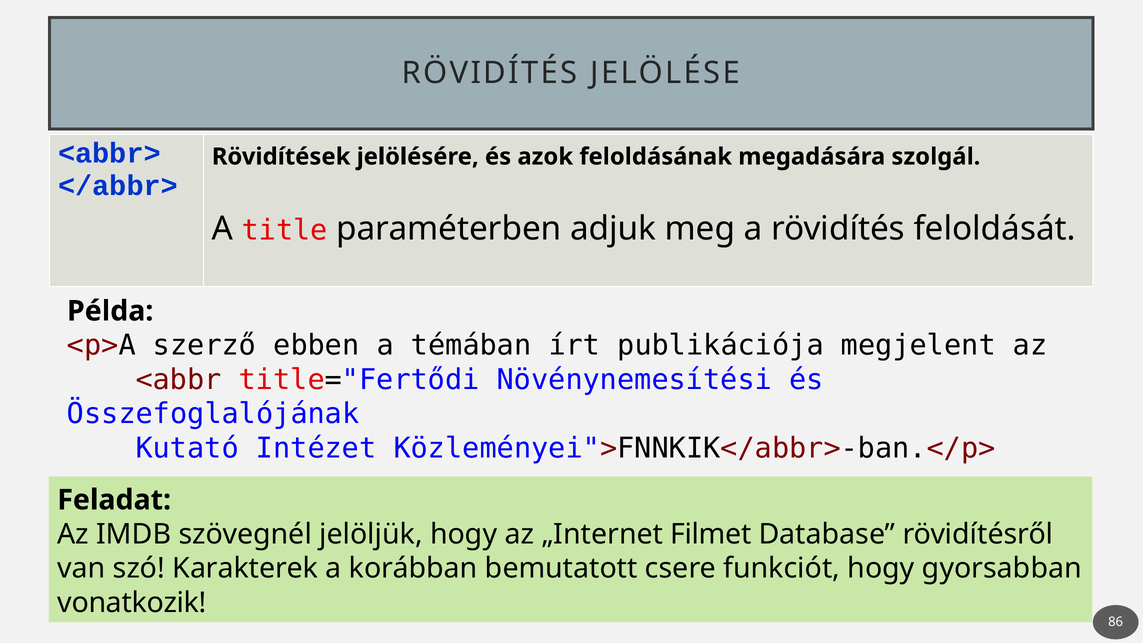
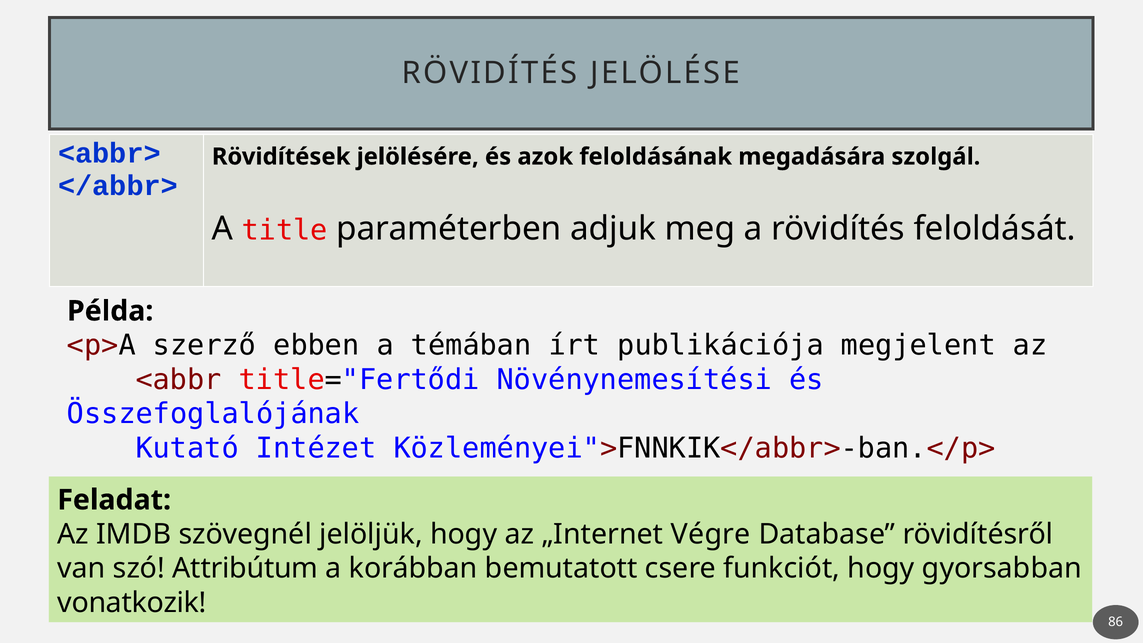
Filmet: Filmet -> Végre
Karakterek: Karakterek -> Attribútum
